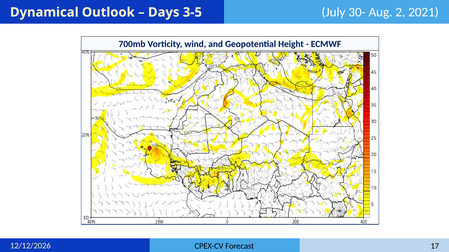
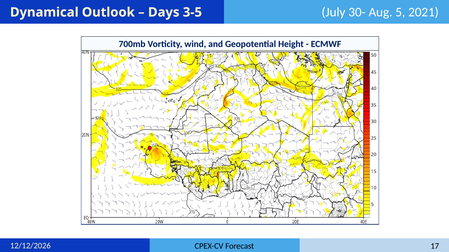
2: 2 -> 5
